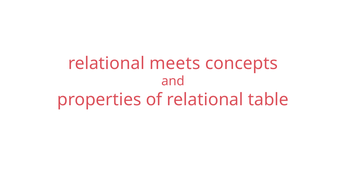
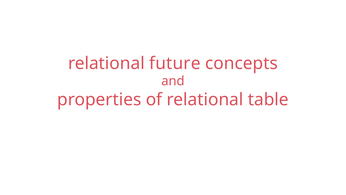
meets: meets -> future
